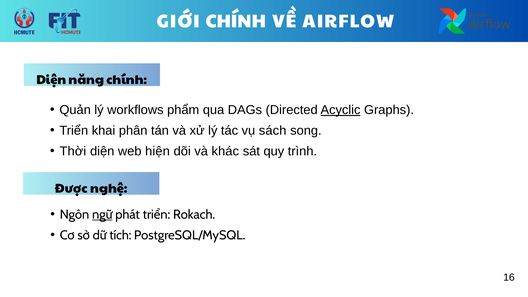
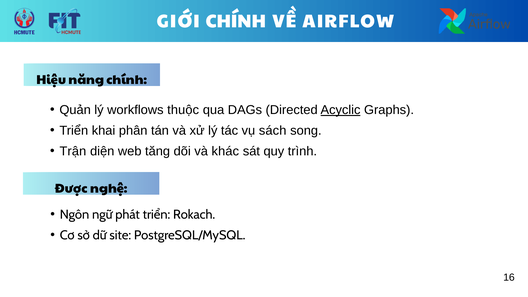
Diện at (51, 80): Diện -> Hiệu
phẩm: phẩm -> thuộc
Thời: Thời -> Trận
hiện: hiện -> tăng
ngữ underline: present -> none
tích: tích -> site
